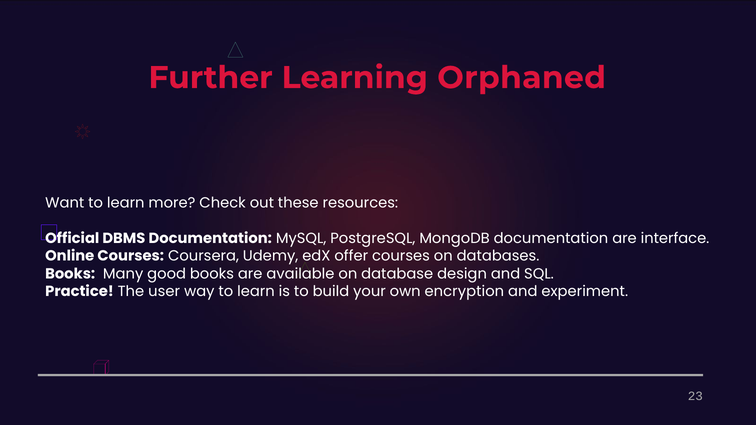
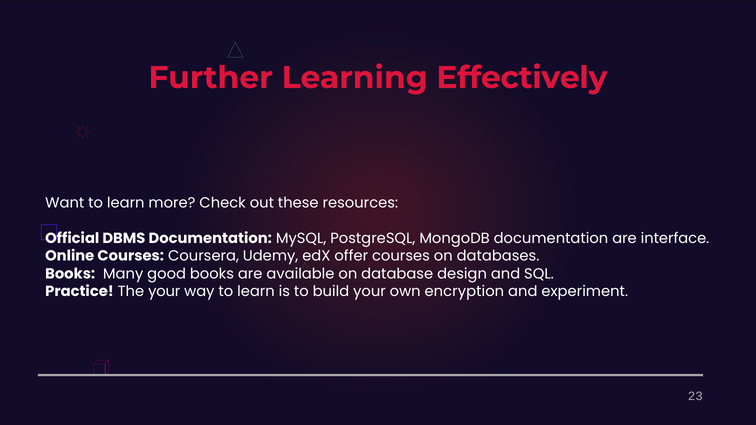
Orphaned: Orphaned -> Effectively
The user: user -> your
